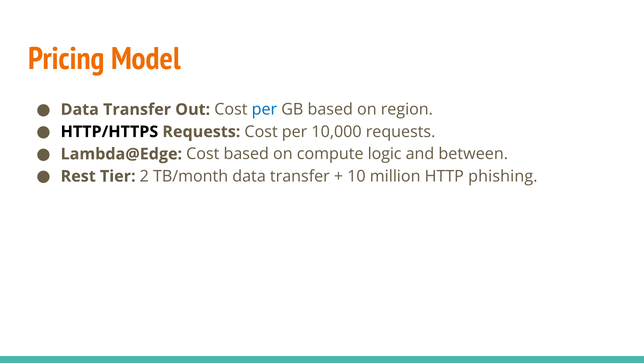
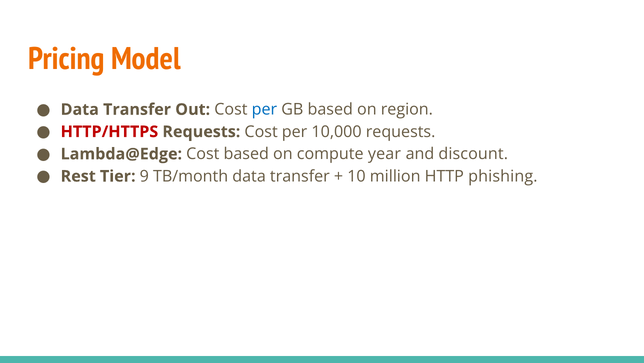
HTTP/HTTPS colour: black -> red
logic: logic -> year
between: between -> discount
2: 2 -> 9
